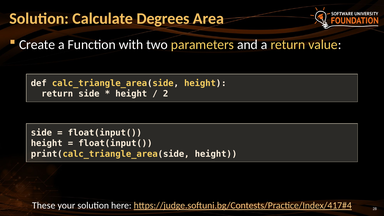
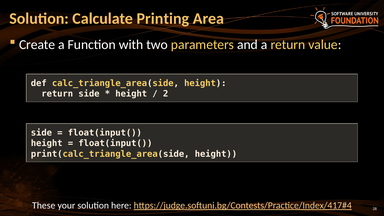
Degrees: Degrees -> Printing
